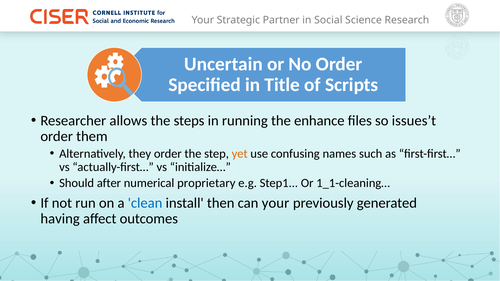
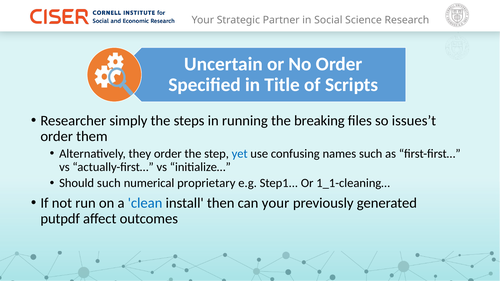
allows: allows -> simply
enhance: enhance -> breaking
yet colour: orange -> blue
Should after: after -> such
having: having -> putpdf
